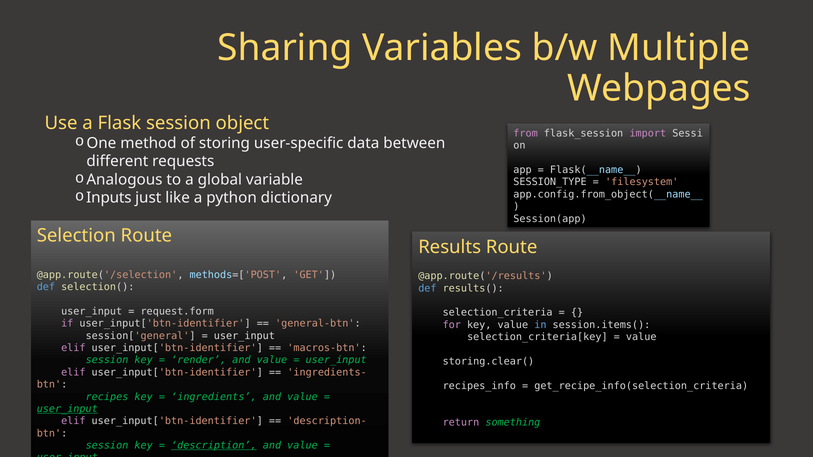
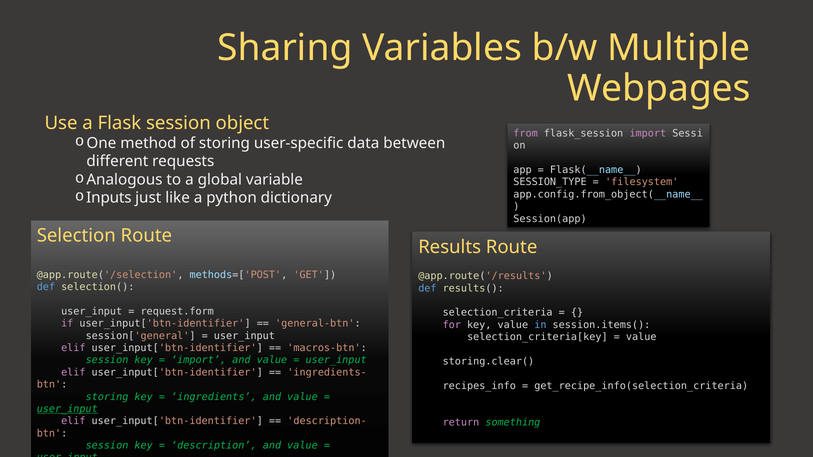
render at (199, 360): render -> import
recipes at (107, 397): recipes -> storing
description underline: present -> none
